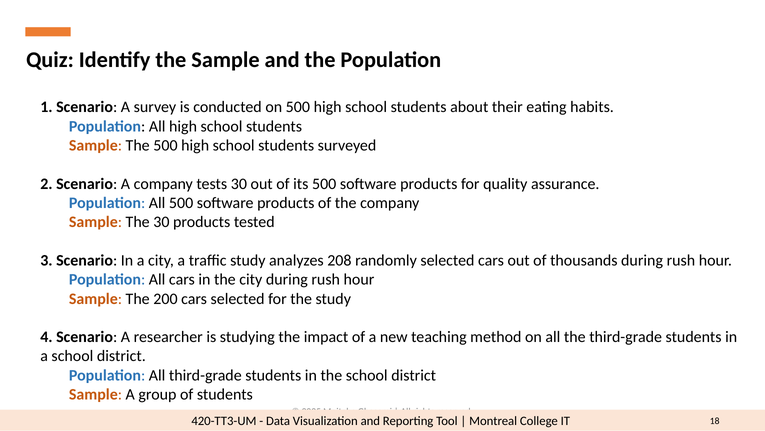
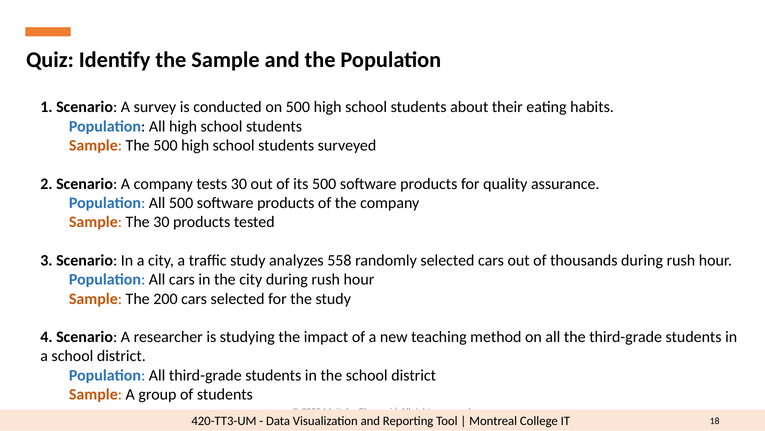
208: 208 -> 558
